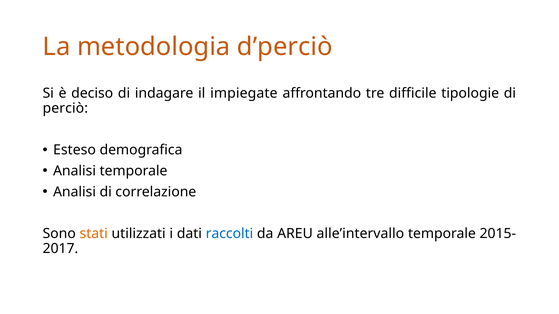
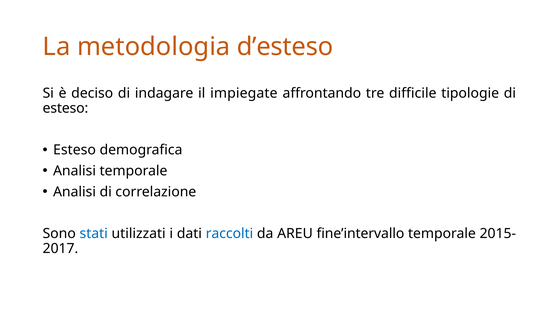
d’perciò: d’perciò -> d’esteso
perciò at (65, 108): perciò -> esteso
stati colour: orange -> blue
alle’intervallo: alle’intervallo -> fine’intervallo
